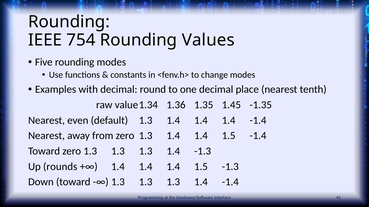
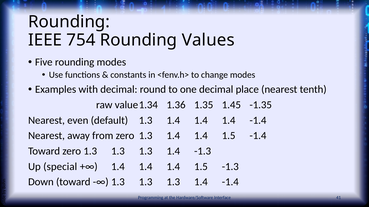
rounds: rounds -> special
